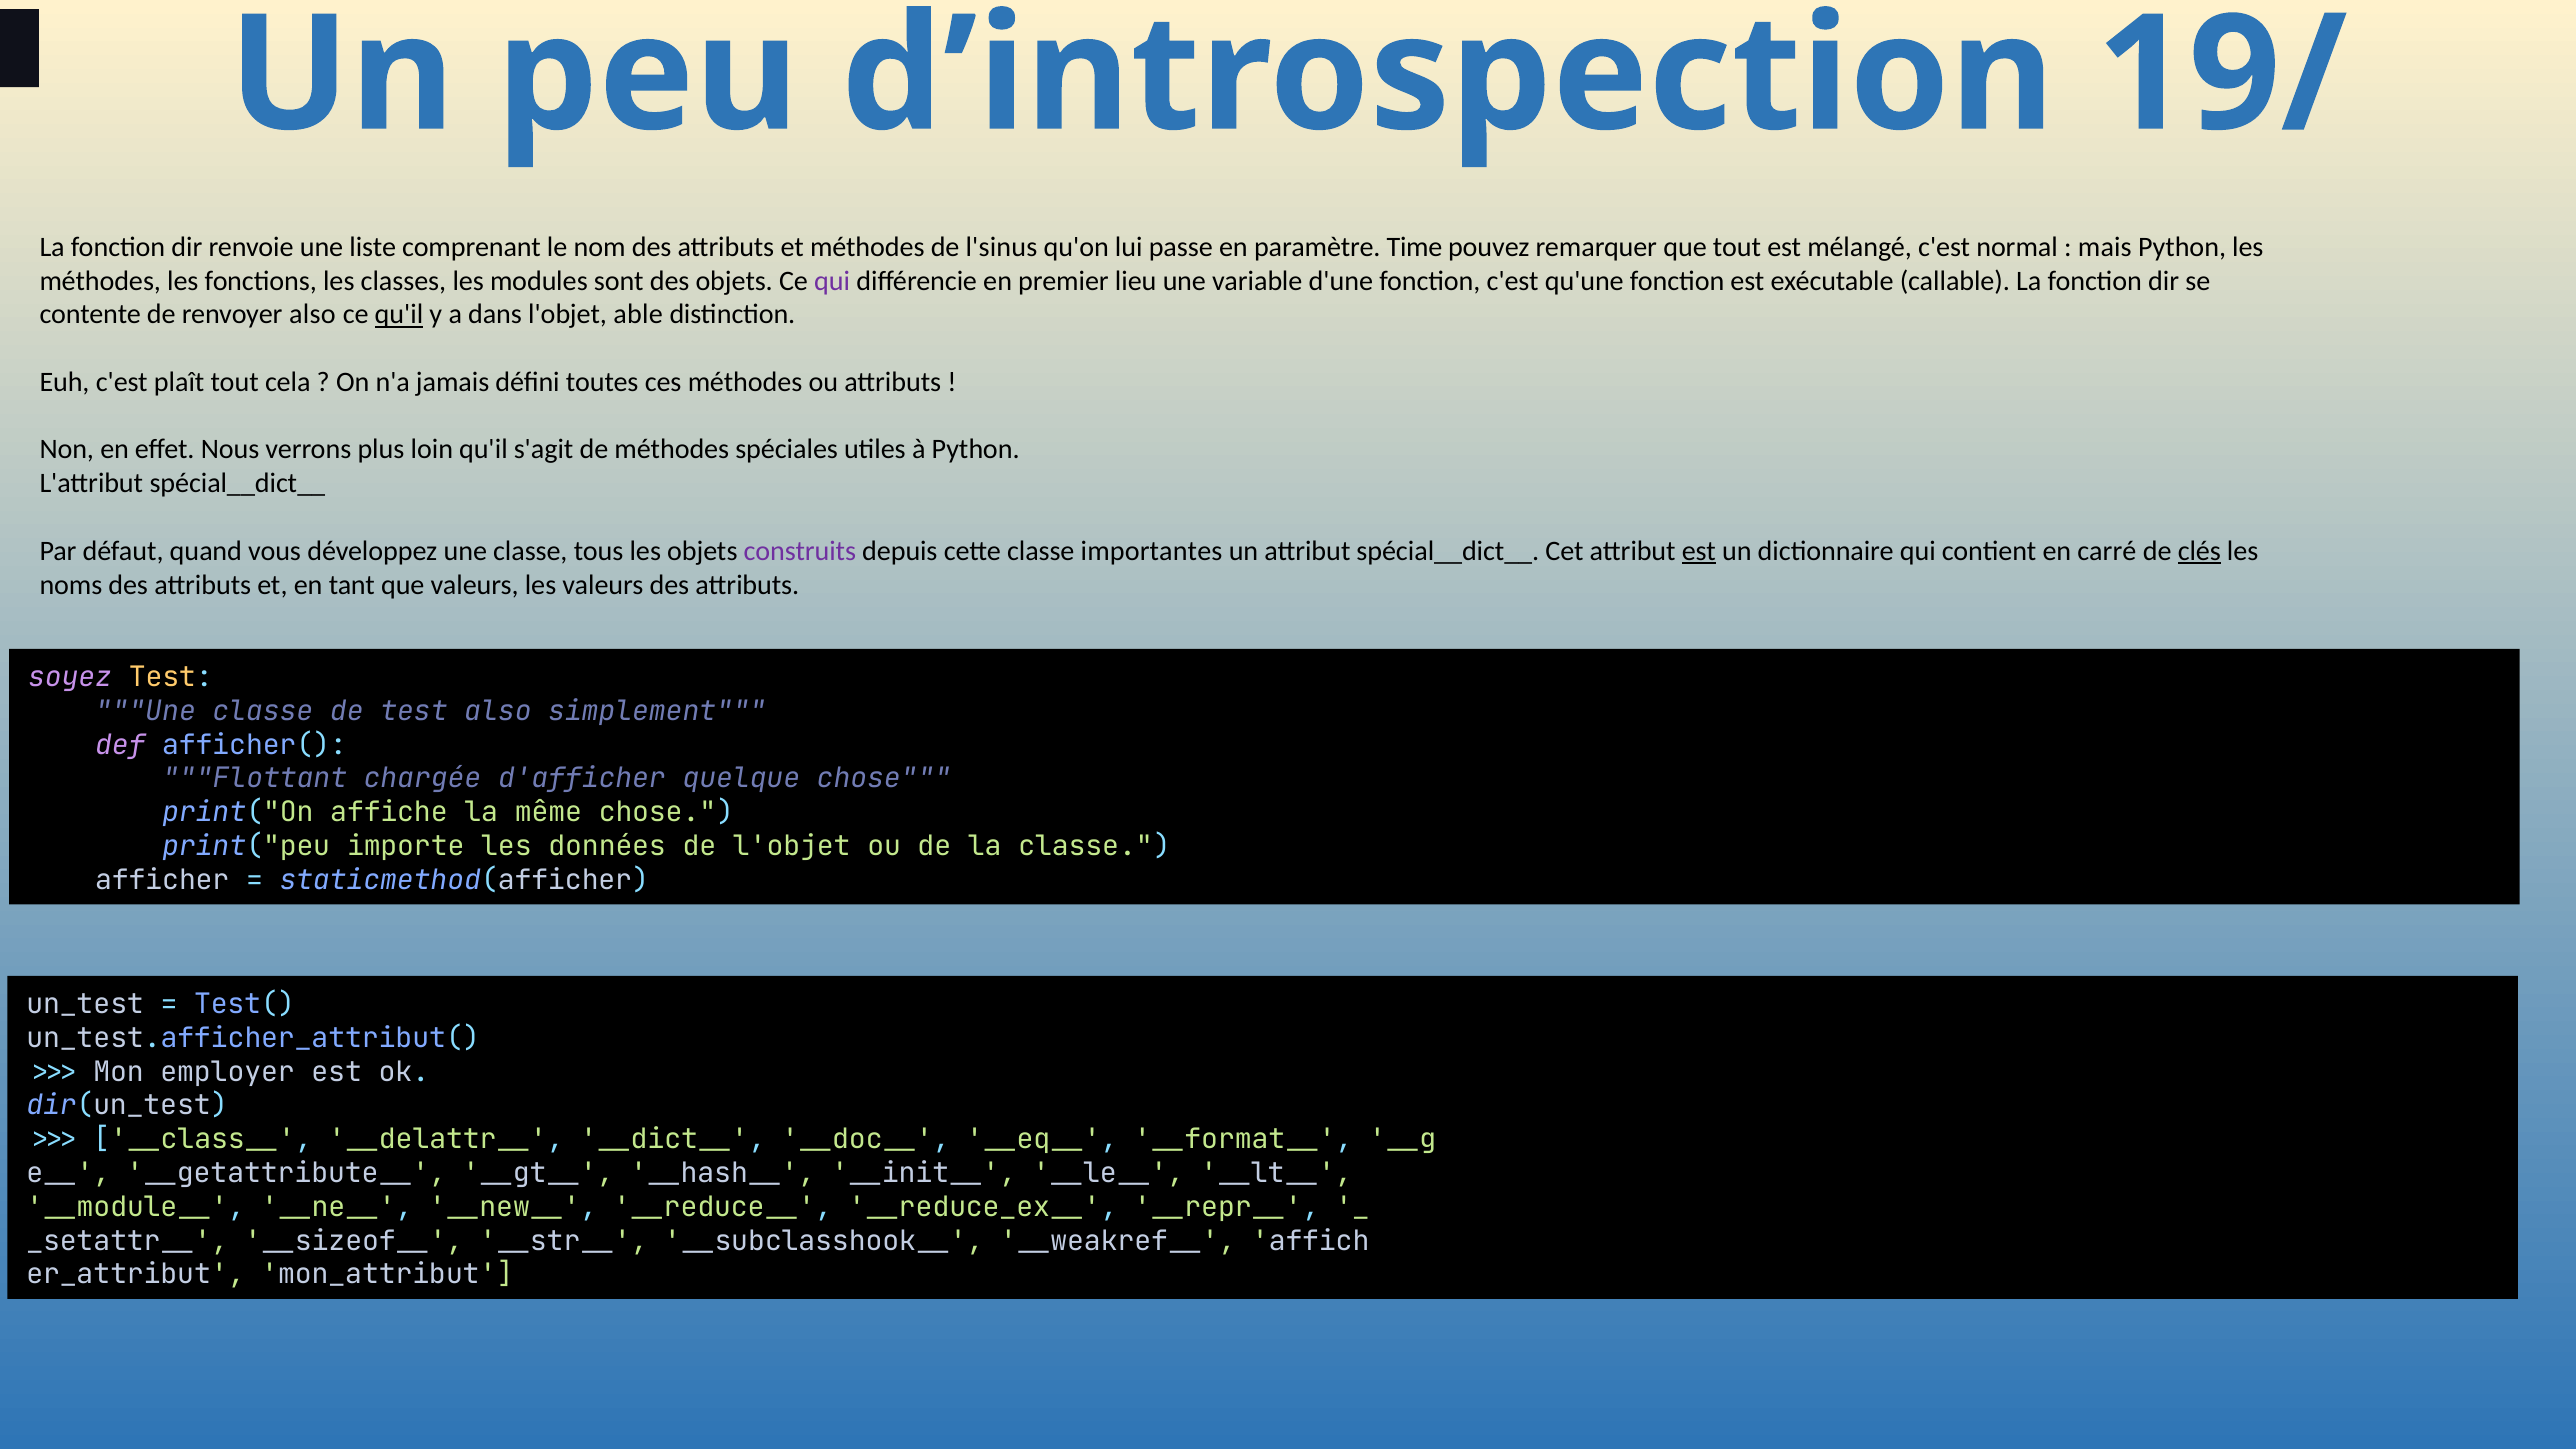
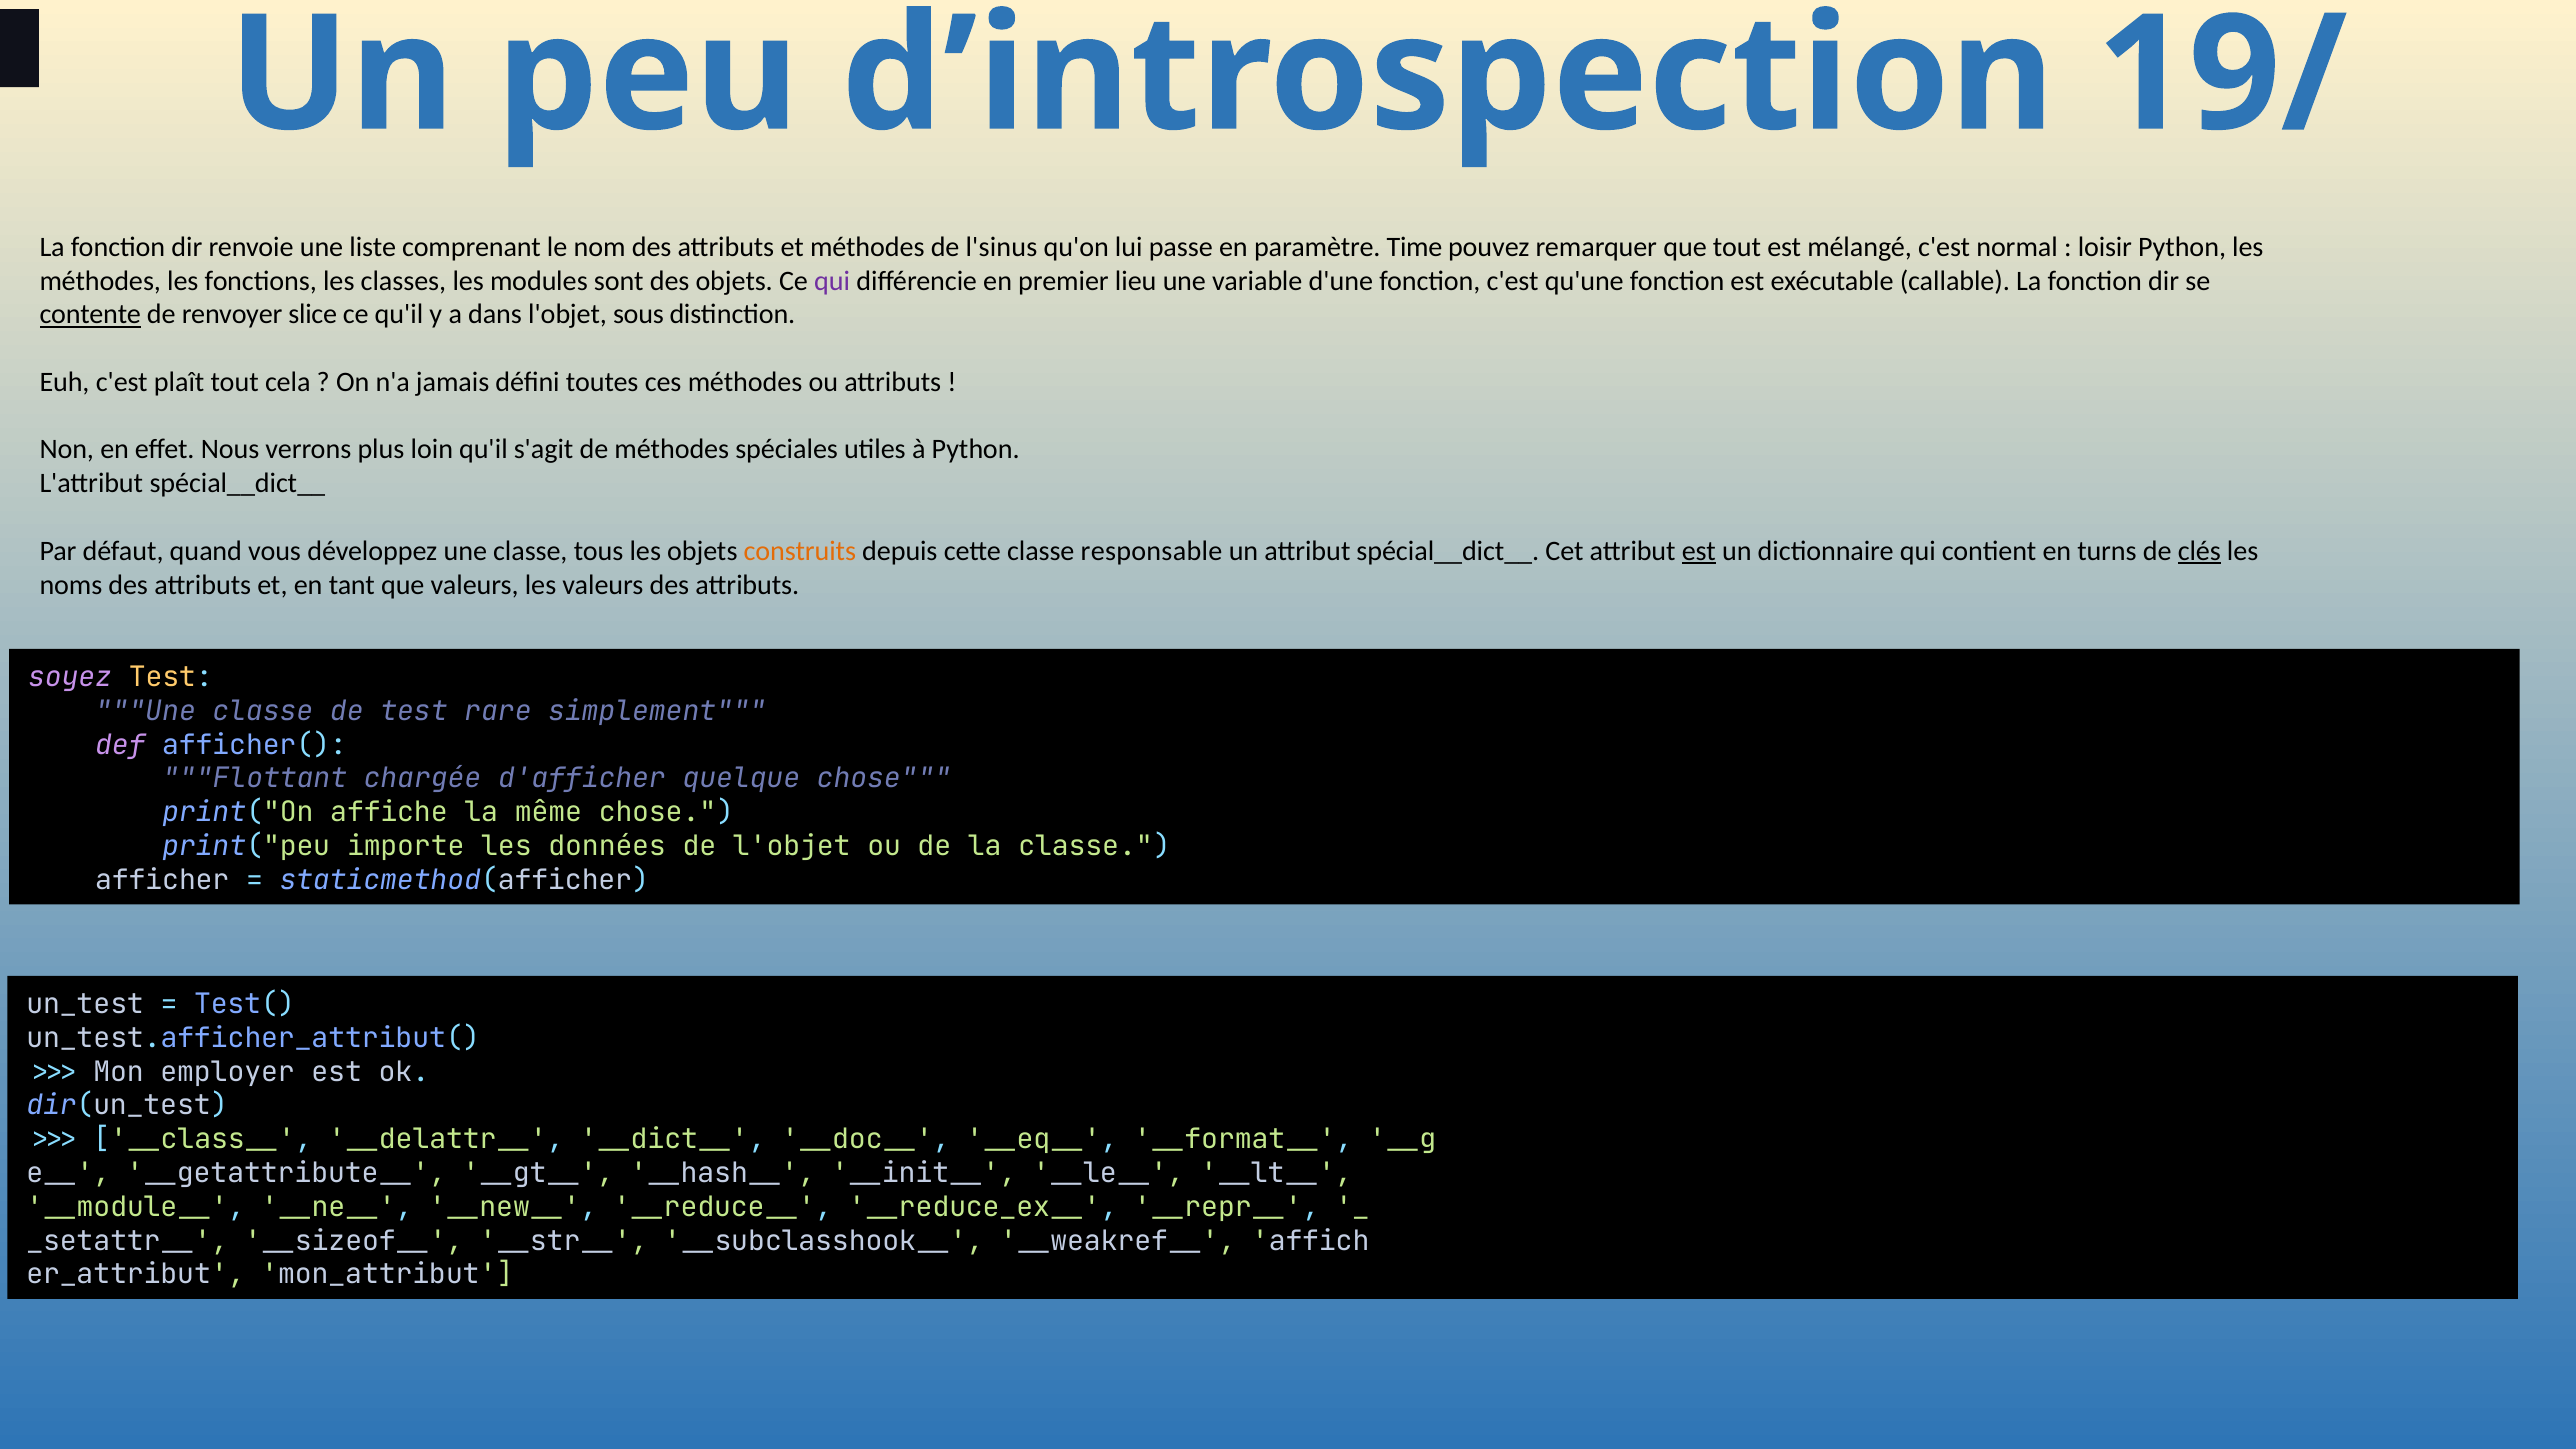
mais: mais -> loisir
contente underline: none -> present
renvoyer also: also -> slice
qu'il at (399, 315) underline: present -> none
able: able -> sous
construits colour: purple -> orange
importantes: importantes -> responsable
carré: carré -> turns
test also: also -> rare
